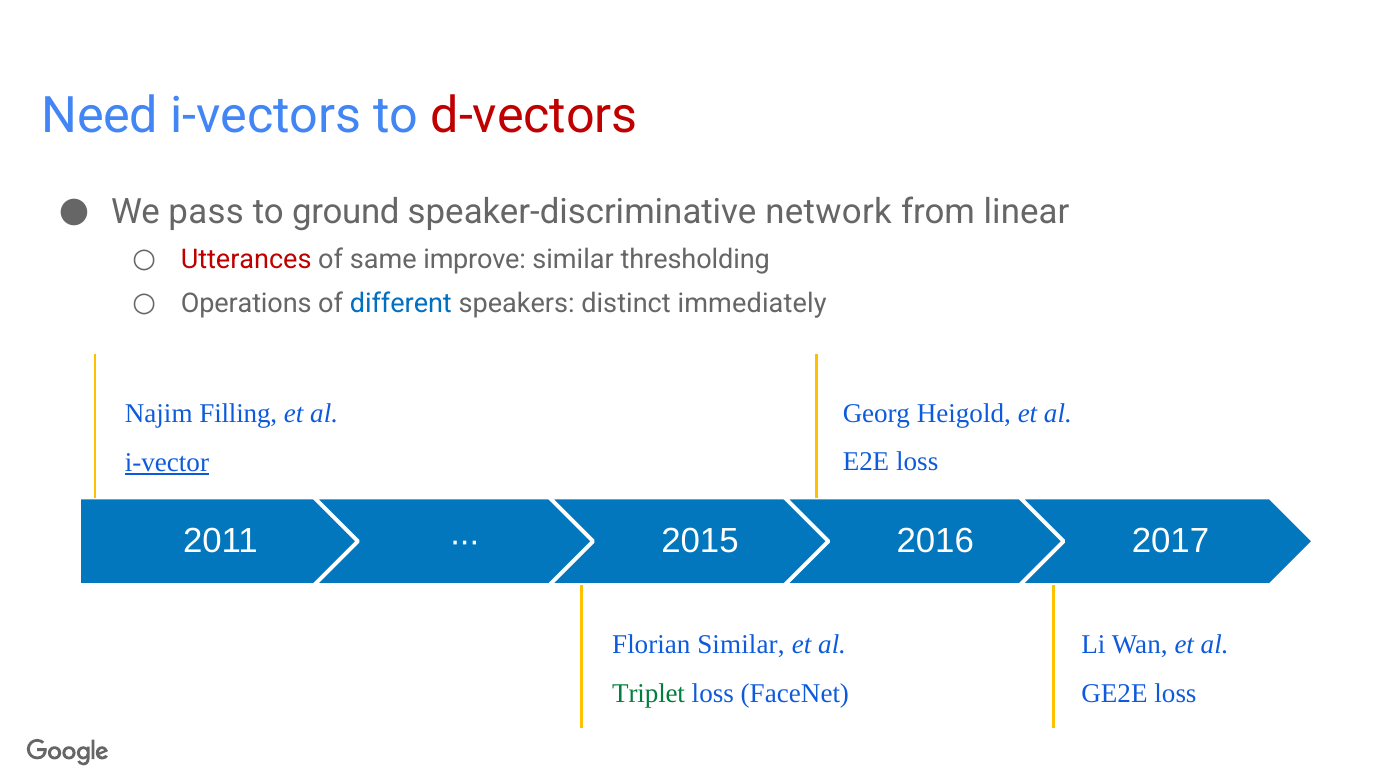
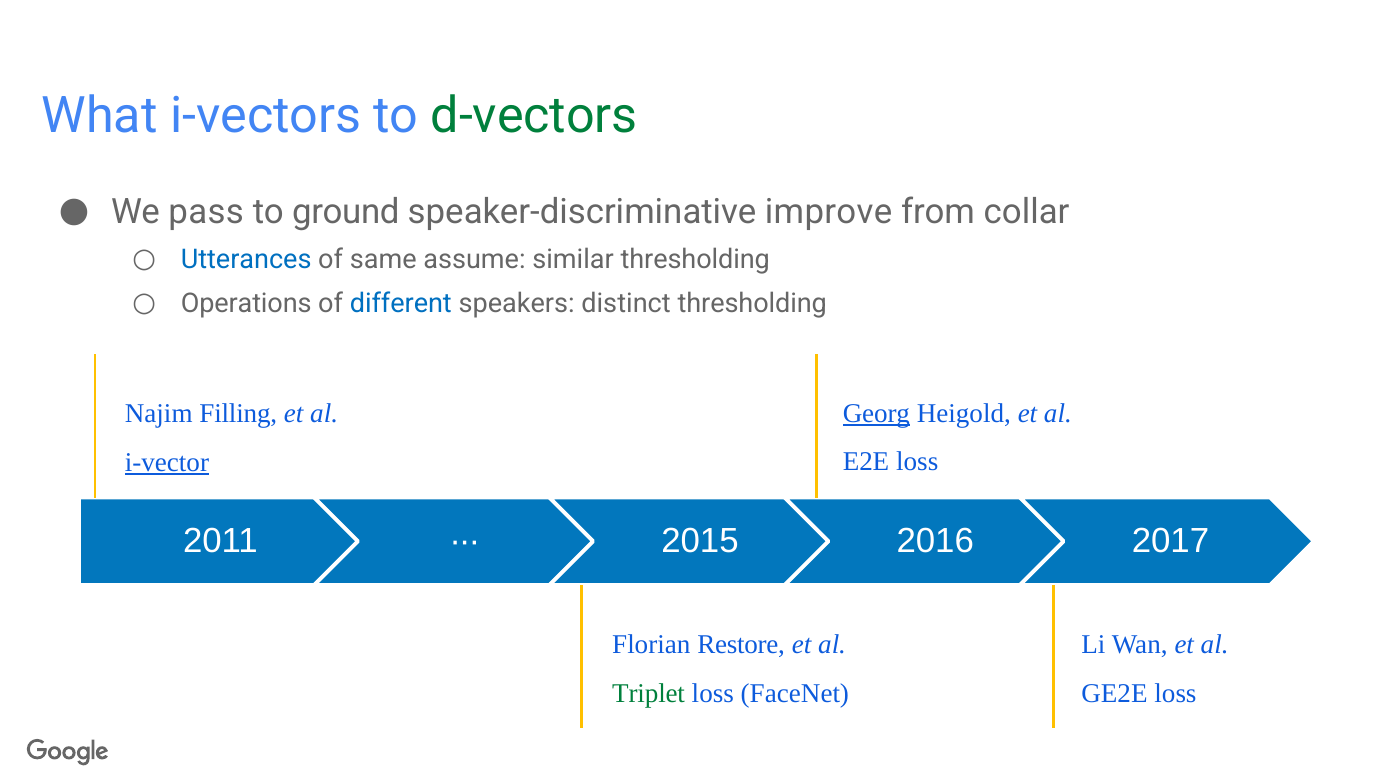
Need: Need -> What
d-vectors colour: red -> green
network: network -> improve
linear: linear -> collar
Utterances colour: red -> blue
improve: improve -> assume
distinct immediately: immediately -> thresholding
Georg underline: none -> present
Florian Similar: Similar -> Restore
